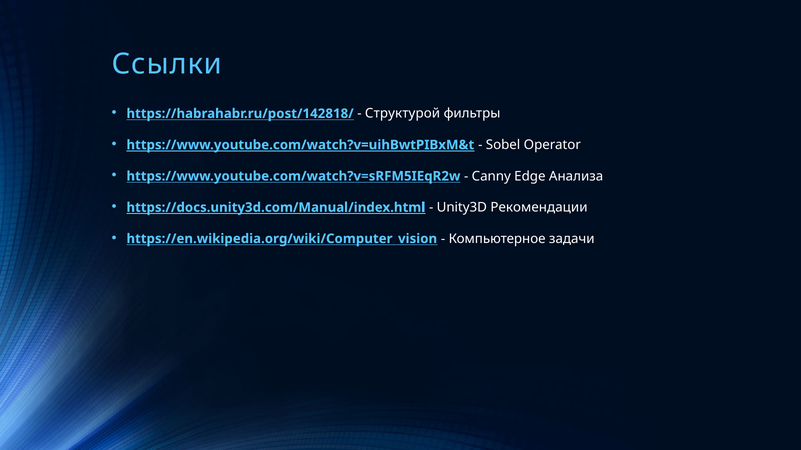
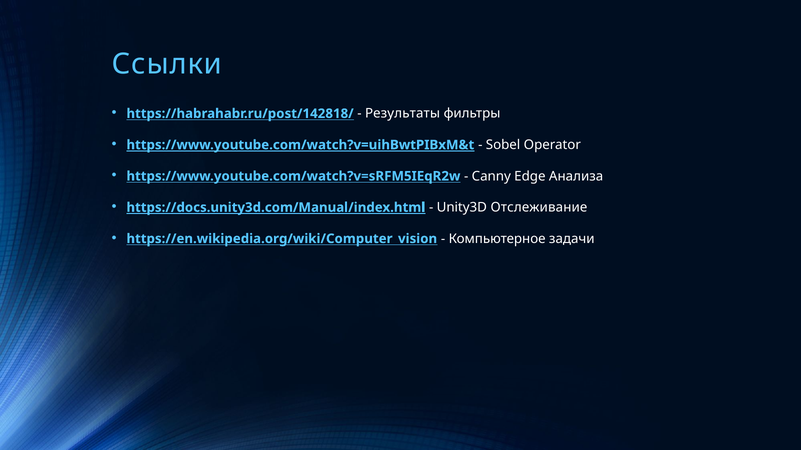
Структурой: Структурой -> Результаты
Рекомендации: Рекомендации -> Отслеживание
